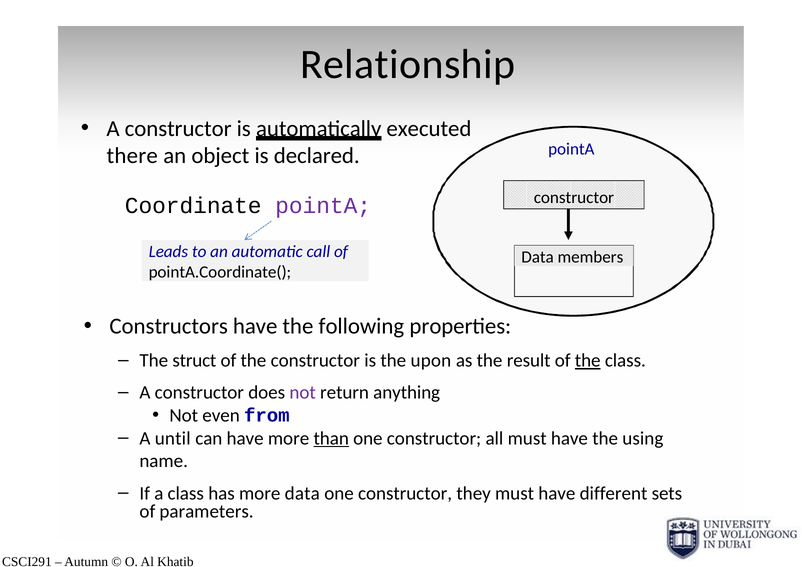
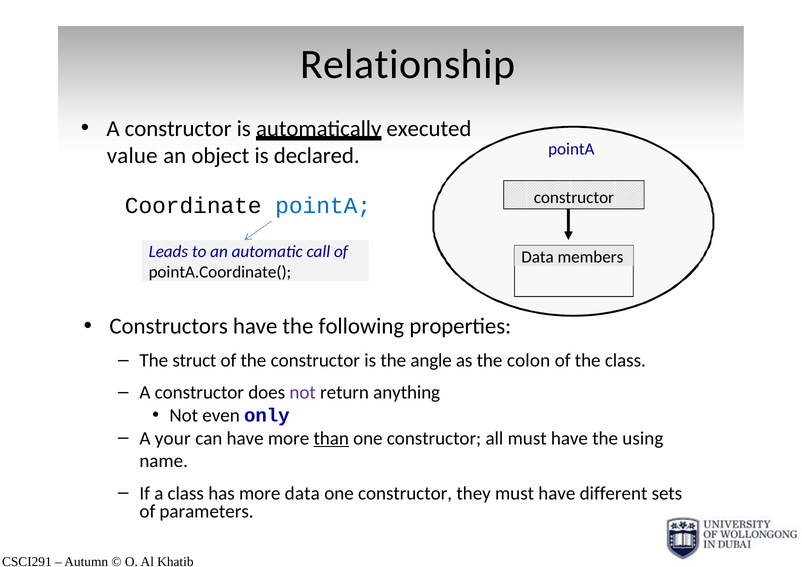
there: there -> value
pointA at (323, 206) colour: purple -> blue
upon: upon -> angle
result: result -> colon
the at (588, 361) underline: present -> none
from: from -> only
until: until -> your
